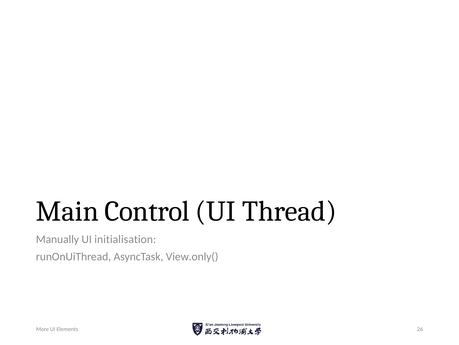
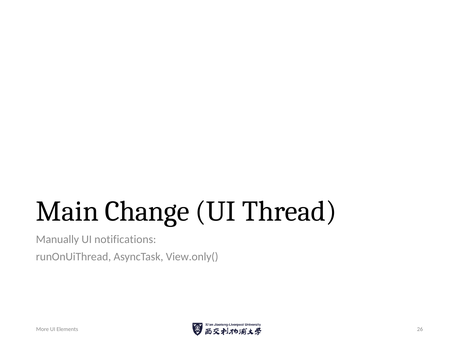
Control: Control -> Change
initialisation: initialisation -> notifications
